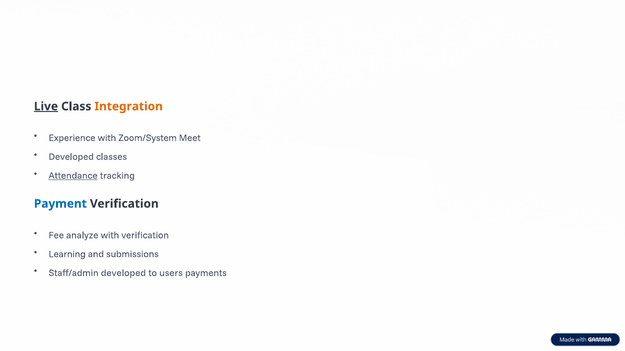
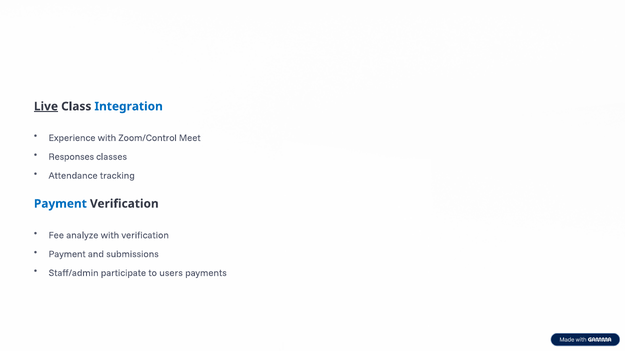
Integration colour: orange -> blue
Zoom/System: Zoom/System -> Zoom/Control
Developed at (71, 157): Developed -> Responses
Attendance underline: present -> none
Learning at (67, 254): Learning -> Payment
Staff/admin developed: developed -> participate
